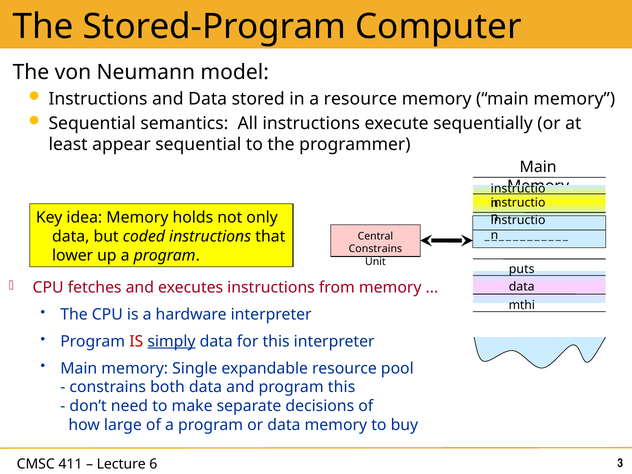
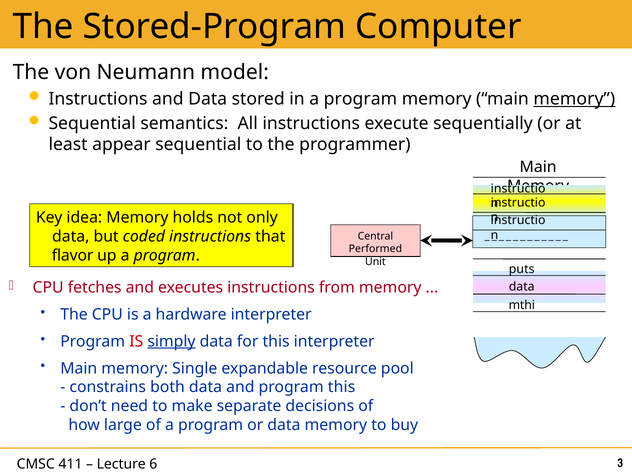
in a resource: resource -> program
memory at (574, 99) underline: none -> present
Constrains at (375, 249): Constrains -> Performed
lower: lower -> flavor
